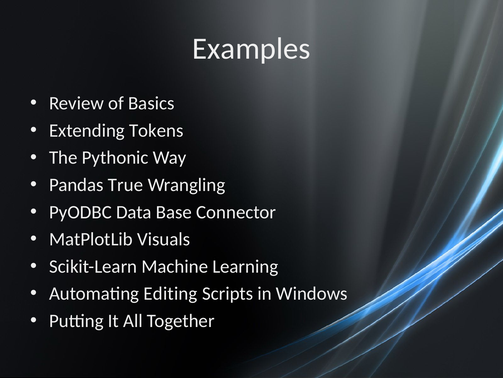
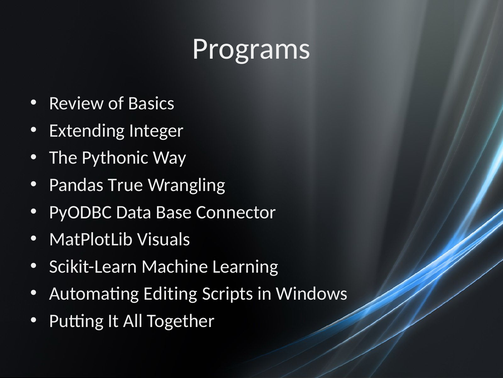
Examples: Examples -> Programs
Tokens: Tokens -> Integer
